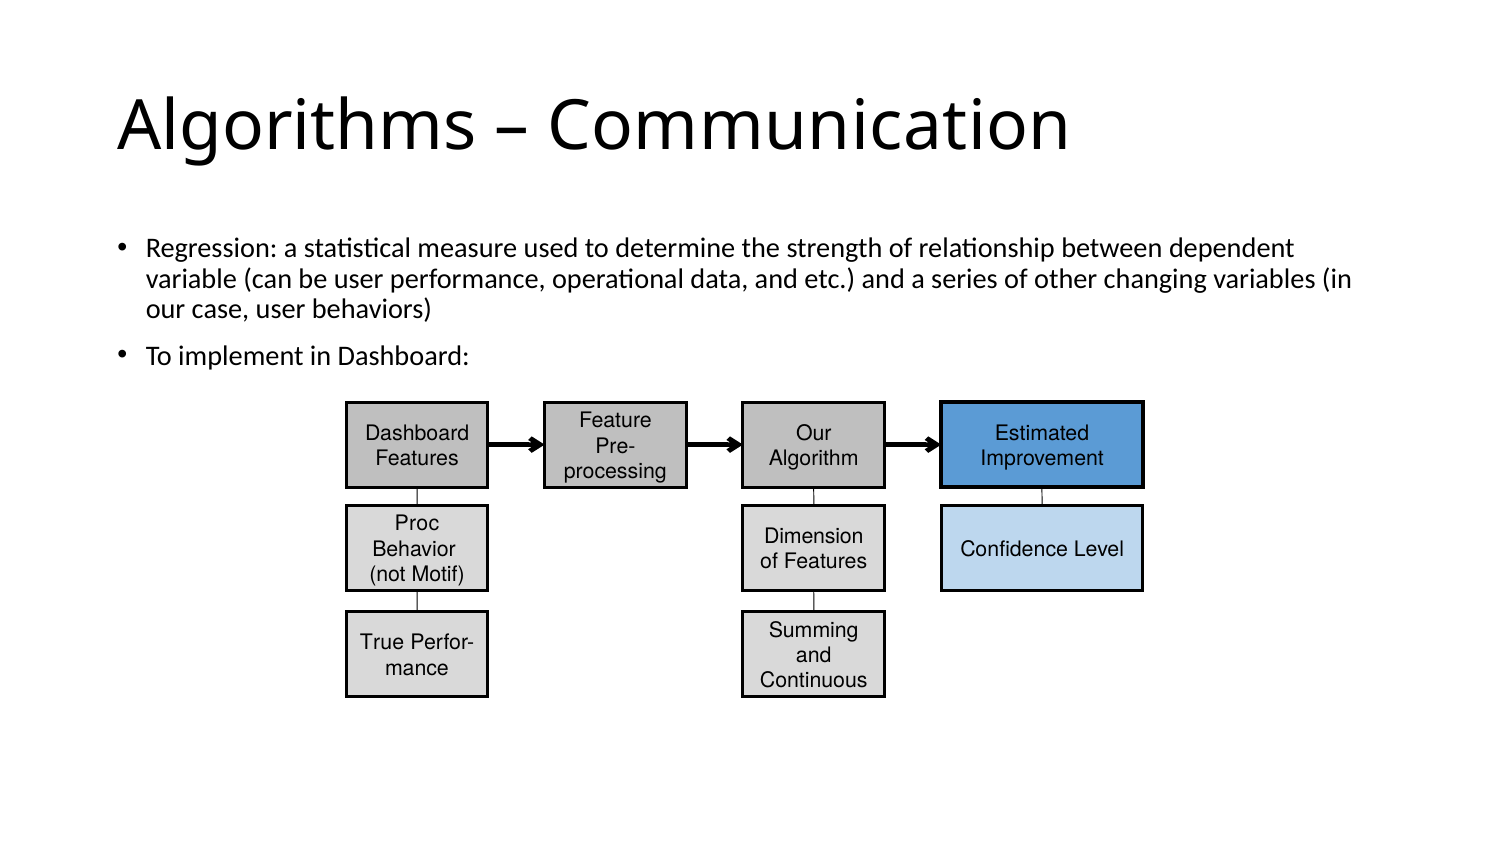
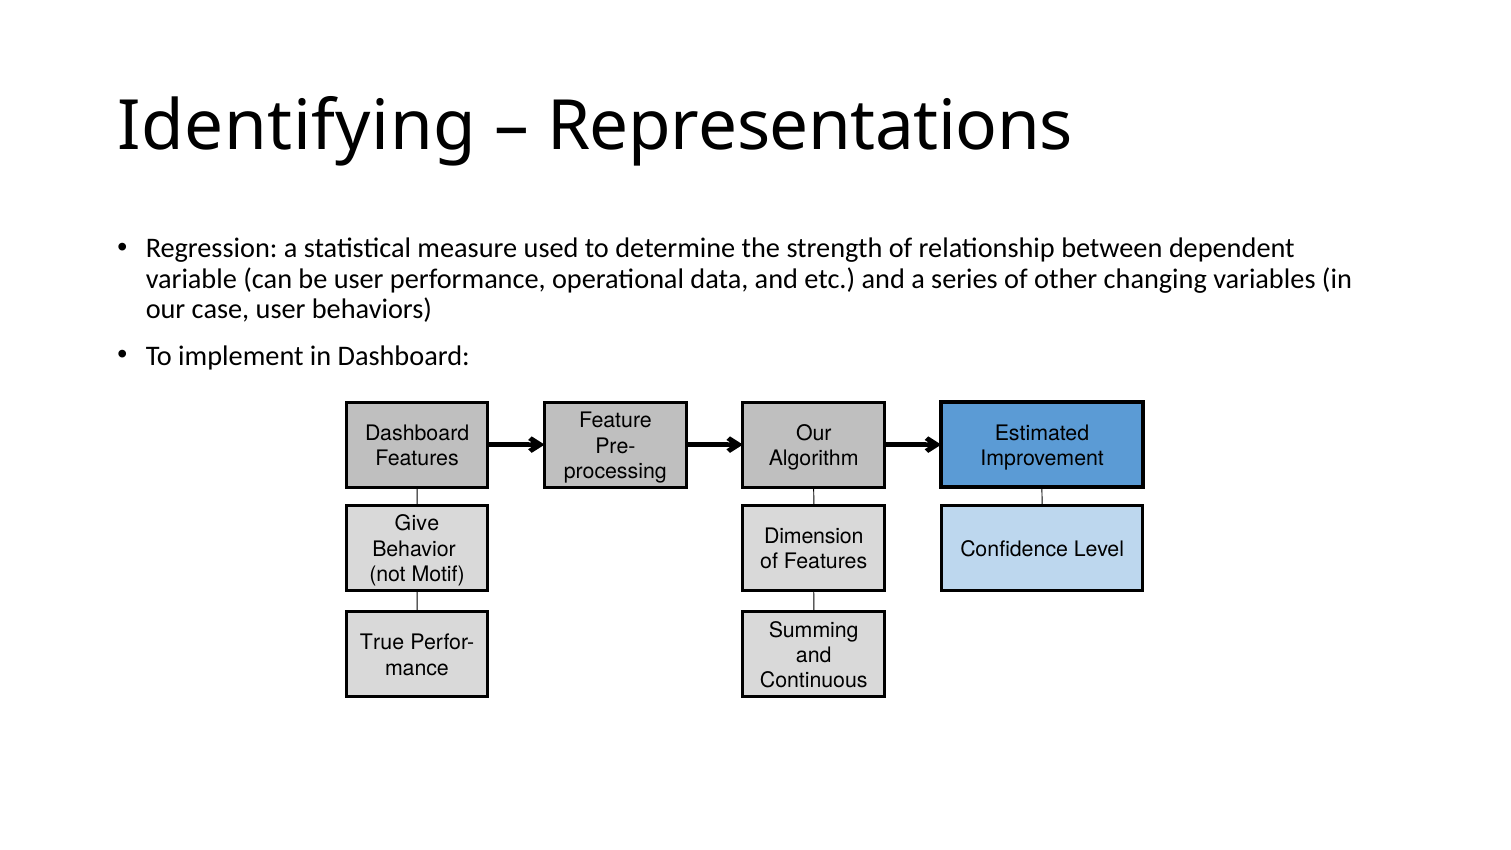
Algorithms: Algorithms -> Identifying
Communication: Communication -> Representations
Proc: Proc -> Give
